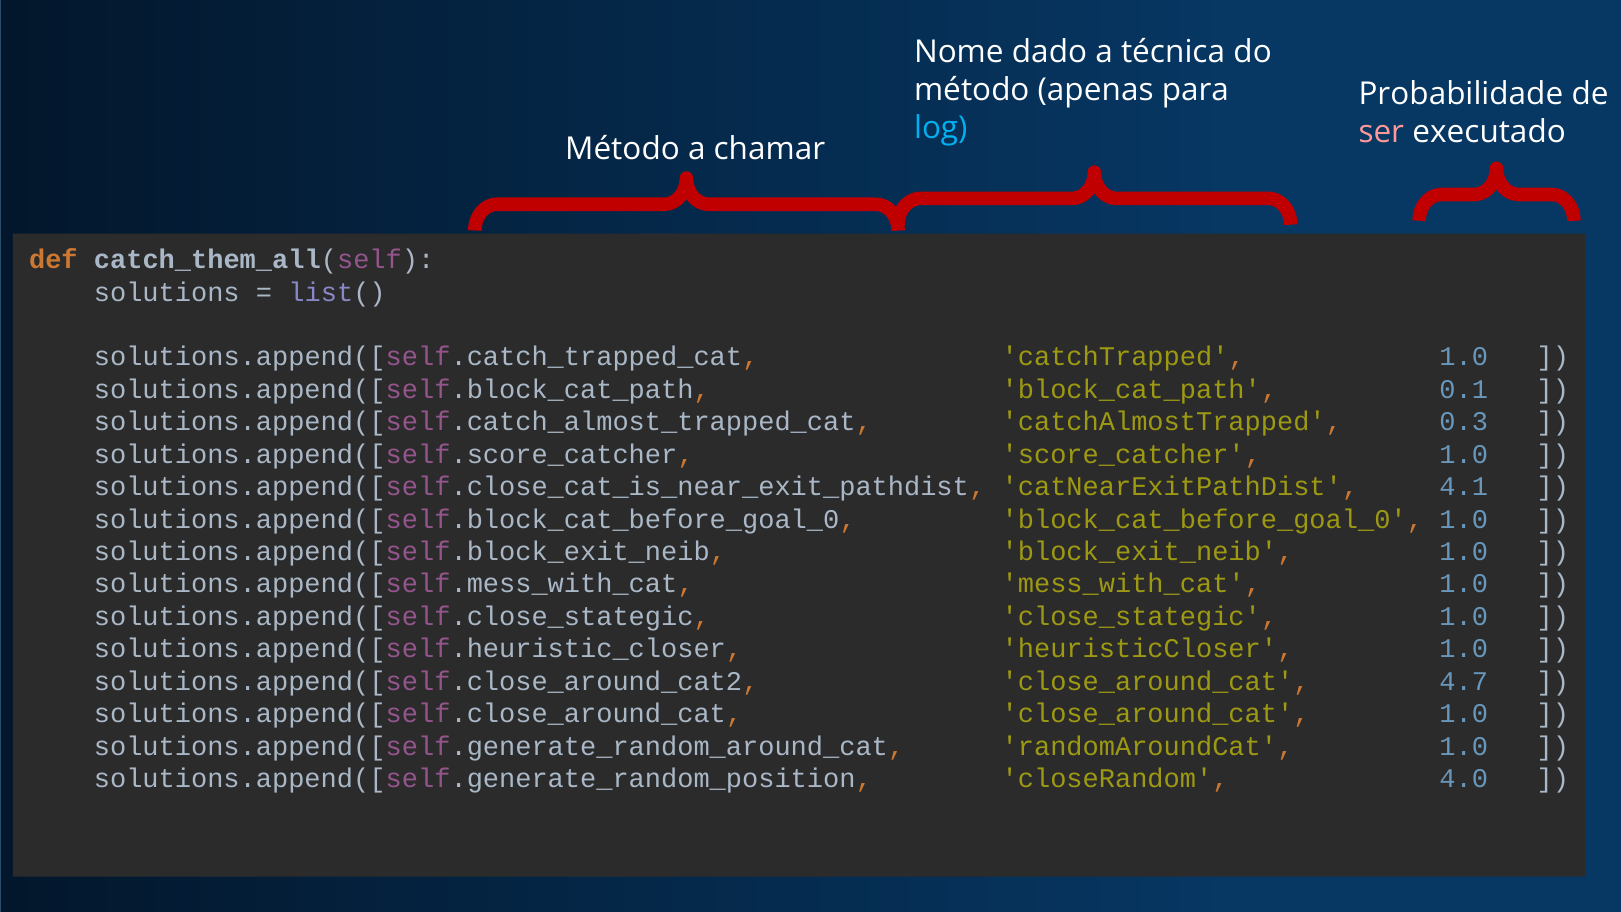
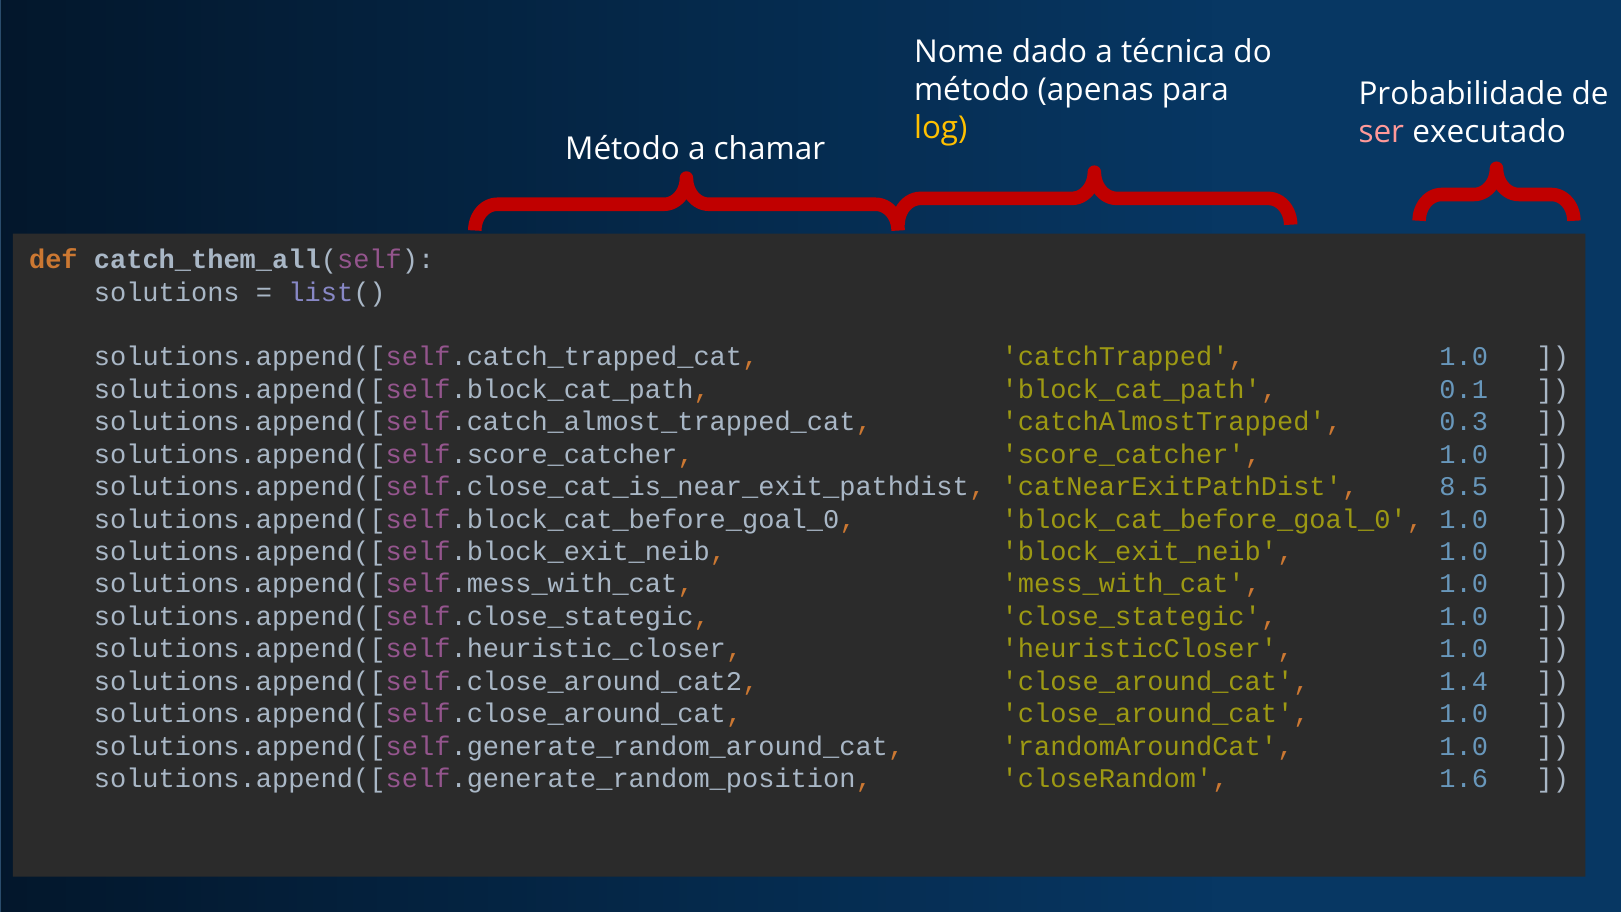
log colour: light blue -> yellow
4.1: 4.1 -> 8.5
4.7: 4.7 -> 1.4
4.0: 4.0 -> 1.6
